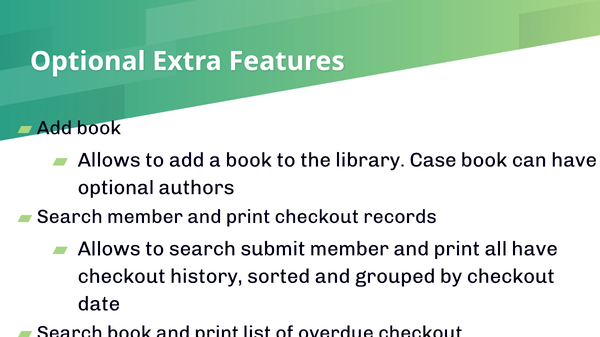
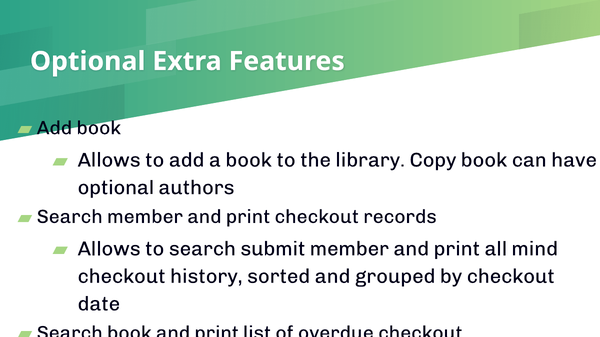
Case: Case -> Copy
all have: have -> mind
